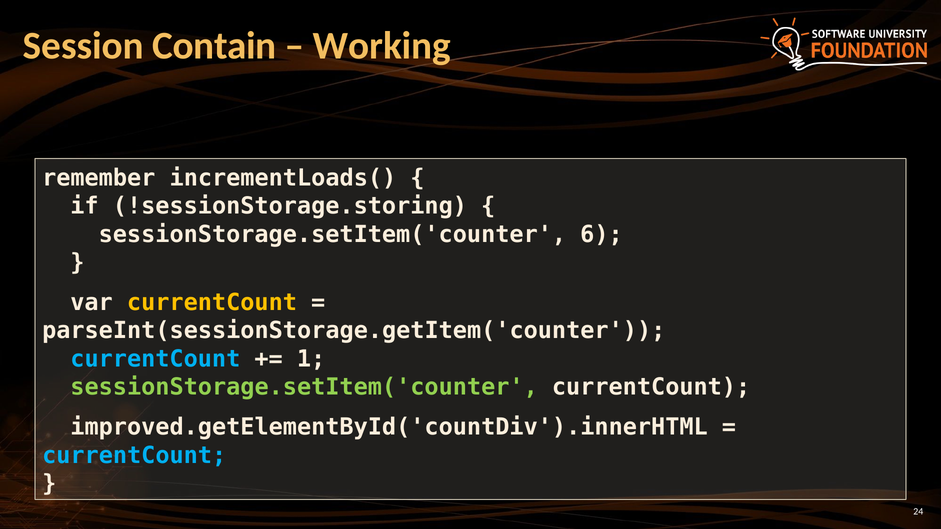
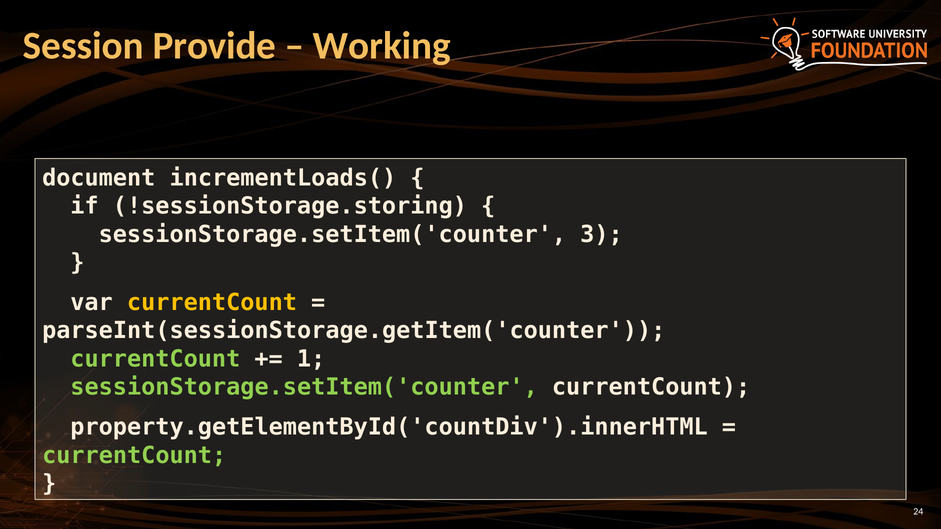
Contain: Contain -> Provide
remember: remember -> document
6: 6 -> 3
currentCount at (155, 359) colour: light blue -> light green
improved.getElementById('countDiv').innerHTML: improved.getElementById('countDiv').innerHTML -> property.getElementById('countDiv').innerHTML
currentCount at (134, 456) colour: light blue -> light green
